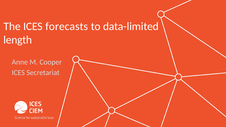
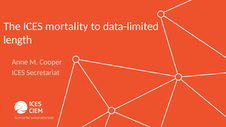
forecasts: forecasts -> mortality
